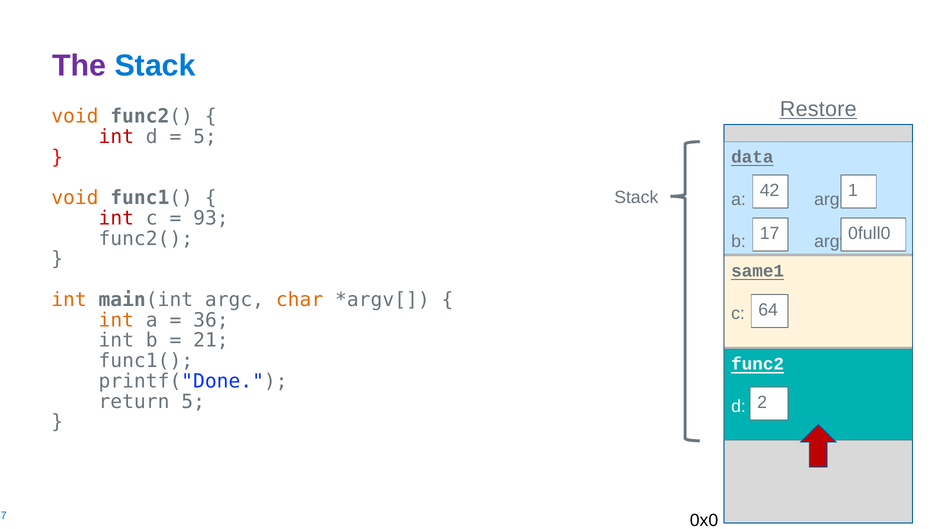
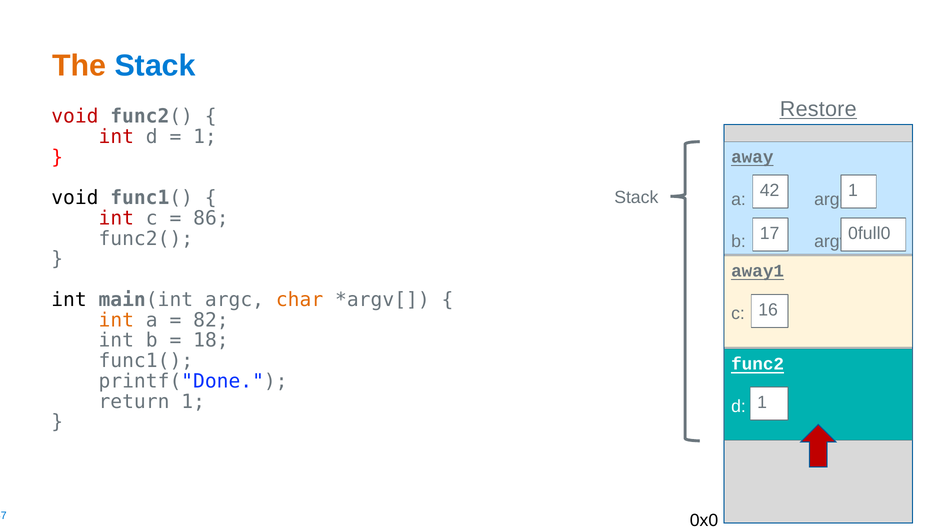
The colour: purple -> orange
void at (75, 116) colour: orange -> red
5 at (205, 137): 5 -> 1
data: data -> away
void at (75, 198) colour: orange -> black
93: 93 -> 86
same1: same1 -> away1
int at (69, 300) colour: orange -> black
64: 64 -> 16
36: 36 -> 82
21: 21 -> 18
return 5: 5 -> 1
d 2: 2 -> 1
